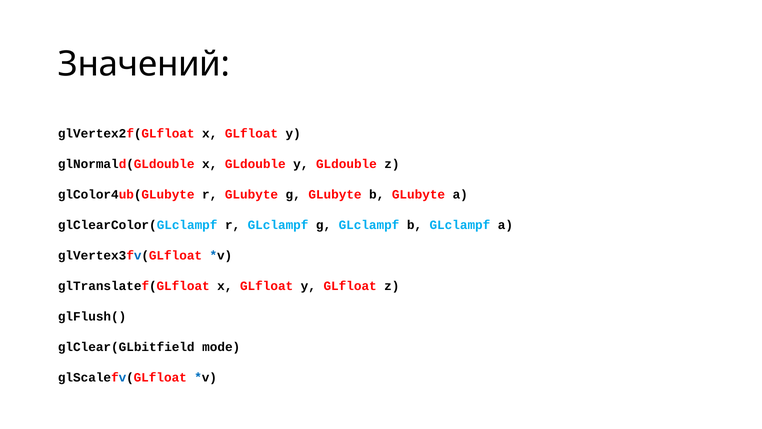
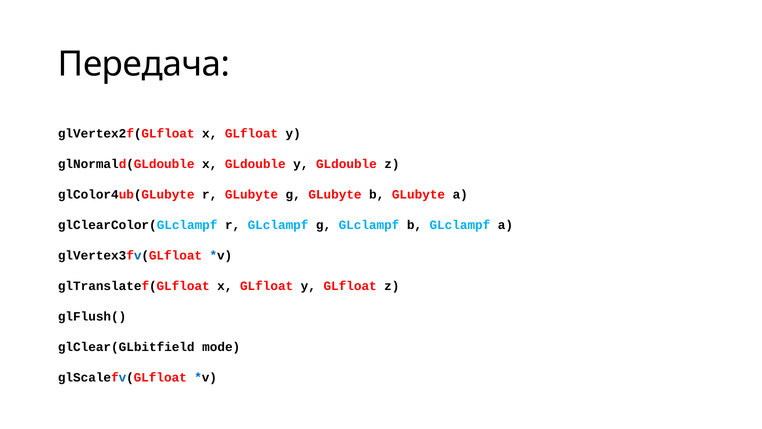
Значений: Значений -> Передача
